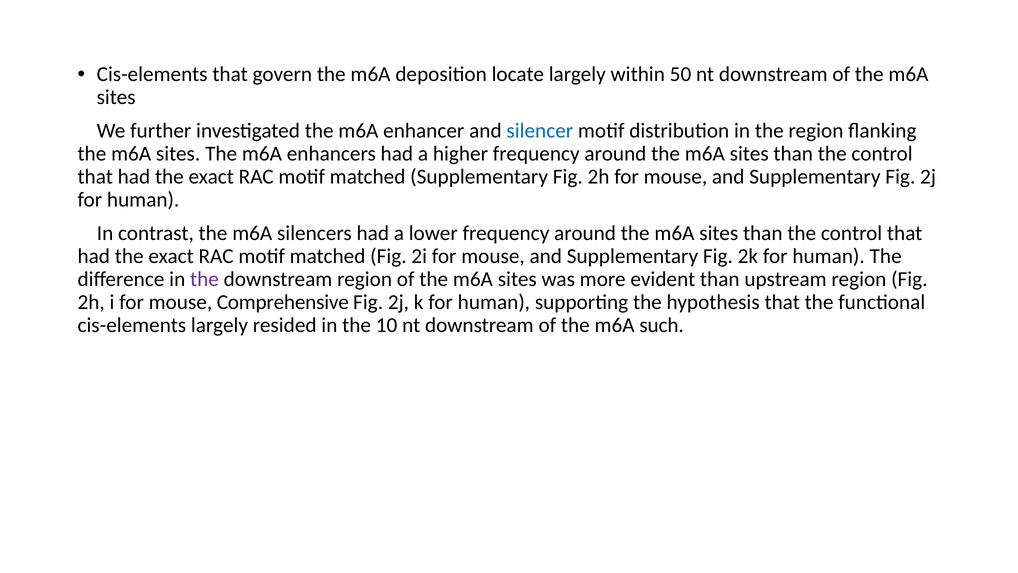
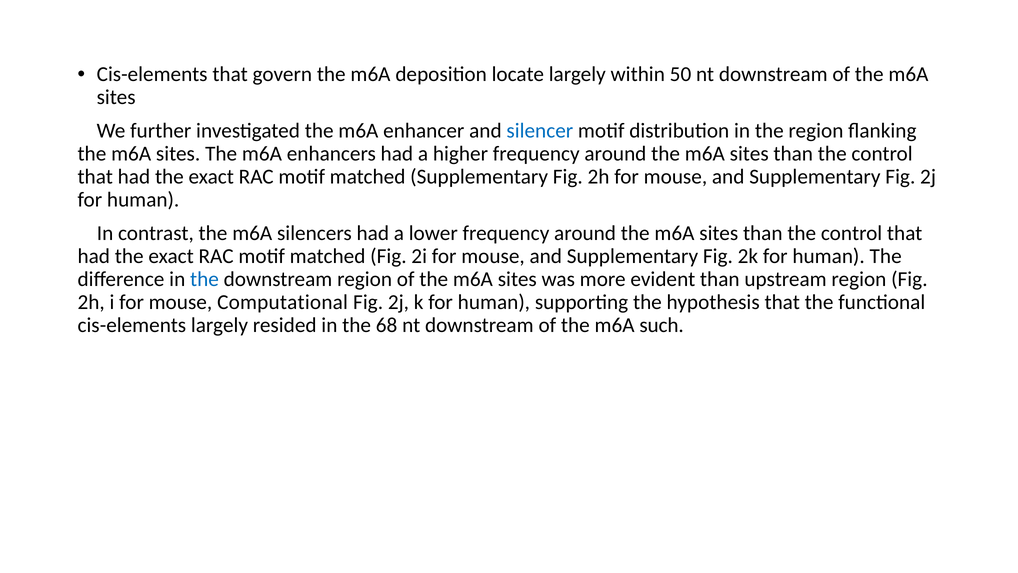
the at (204, 279) colour: purple -> blue
Comprehensive: Comprehensive -> Computational
10: 10 -> 68
